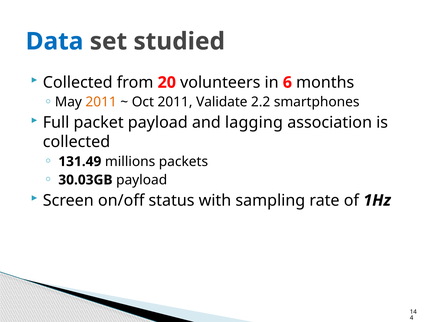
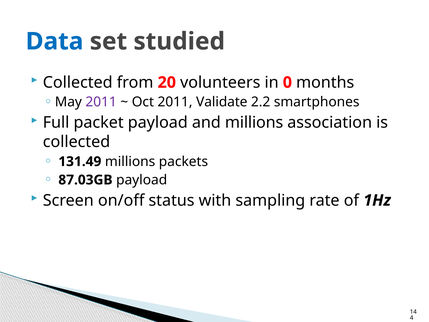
6: 6 -> 0
2011 at (101, 102) colour: orange -> purple
and lagging: lagging -> millions
30.03GB: 30.03GB -> 87.03GB
